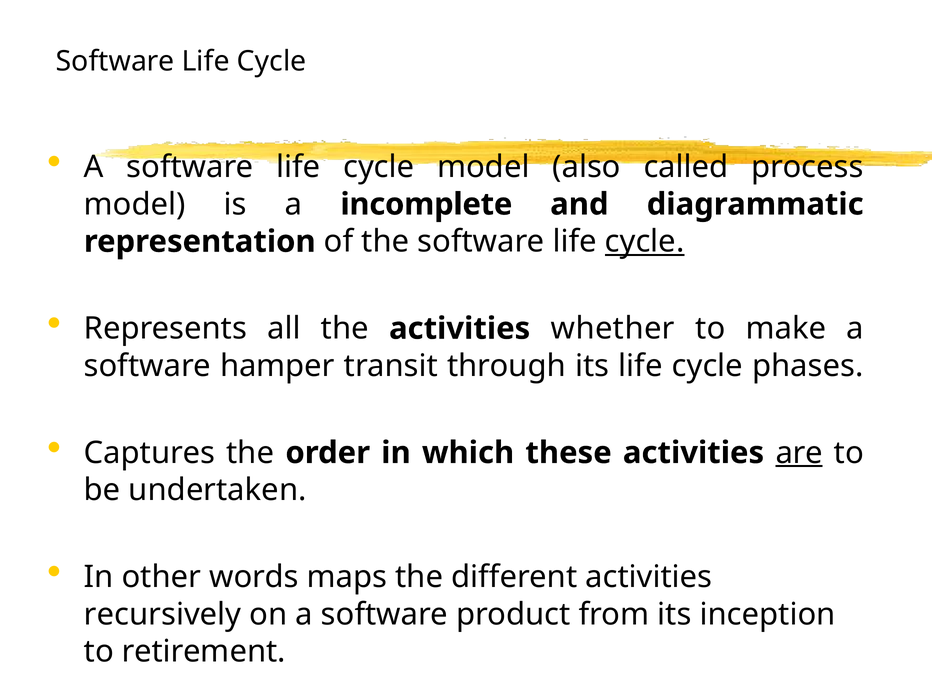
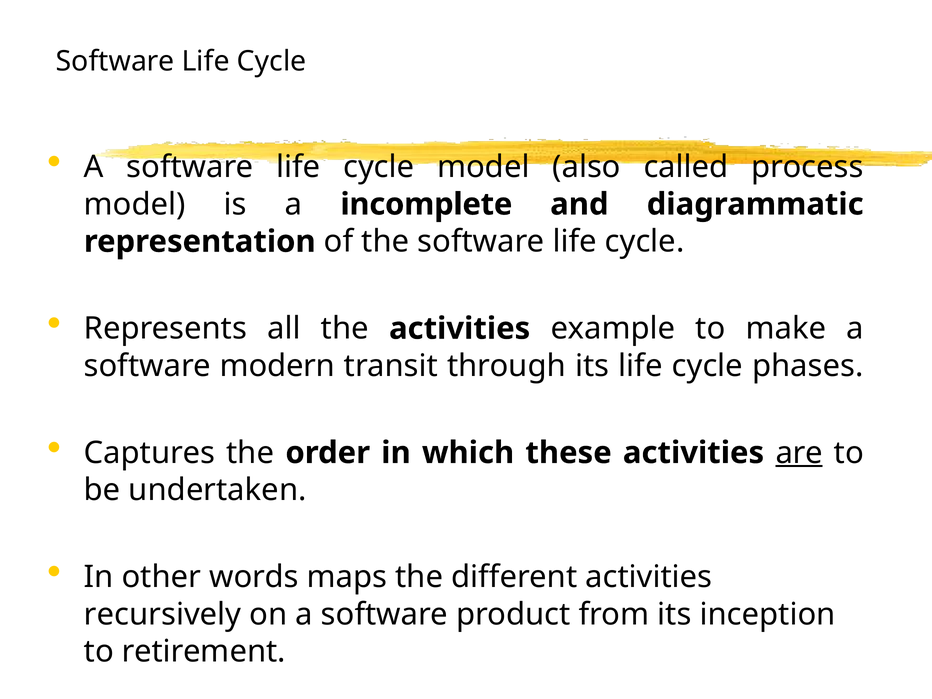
cycle at (645, 242) underline: present -> none
whether: whether -> example
hamper: hamper -> modern
